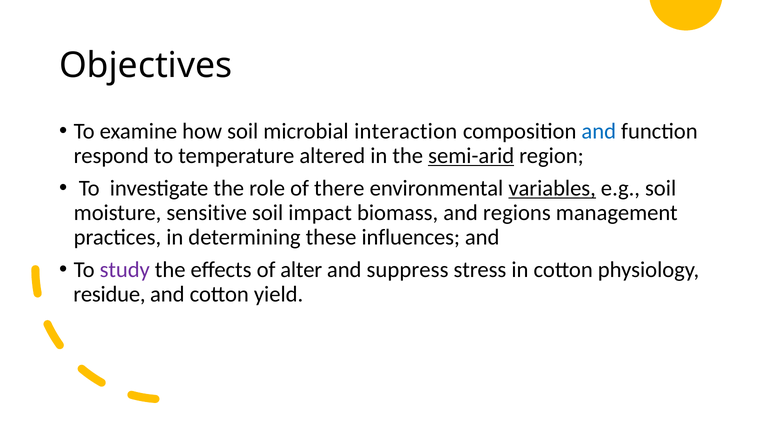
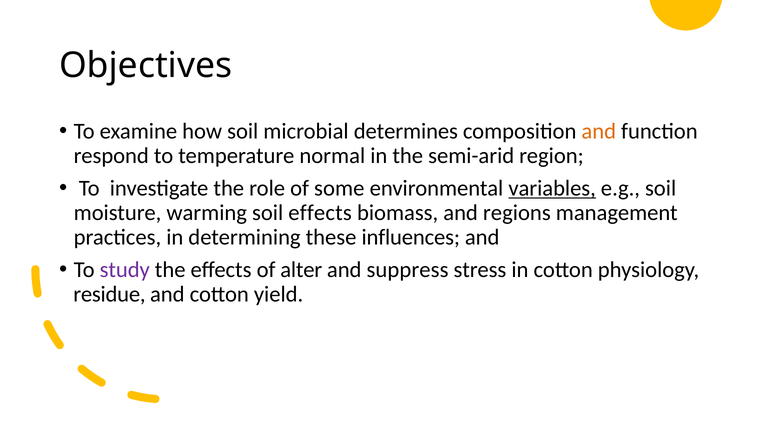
interaction: interaction -> determines
and at (599, 131) colour: blue -> orange
altered: altered -> normal
semi-arid underline: present -> none
there: there -> some
sensitive: sensitive -> warming
soil impact: impact -> effects
